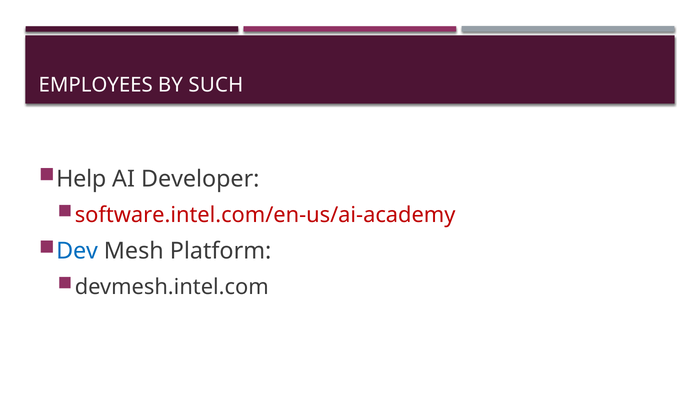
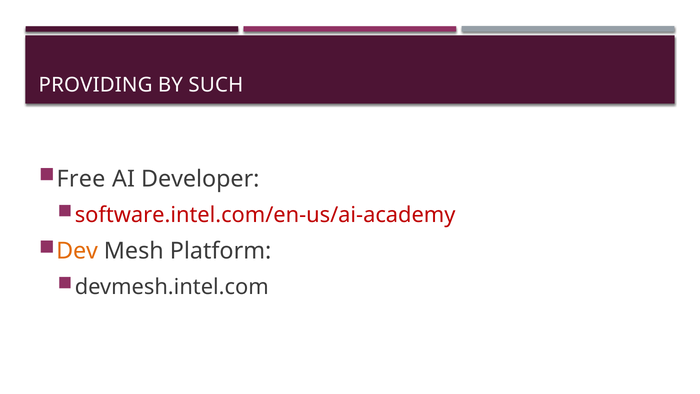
EMPLOYEES: EMPLOYEES -> PROVIDING
Help: Help -> Free
Dev colour: blue -> orange
